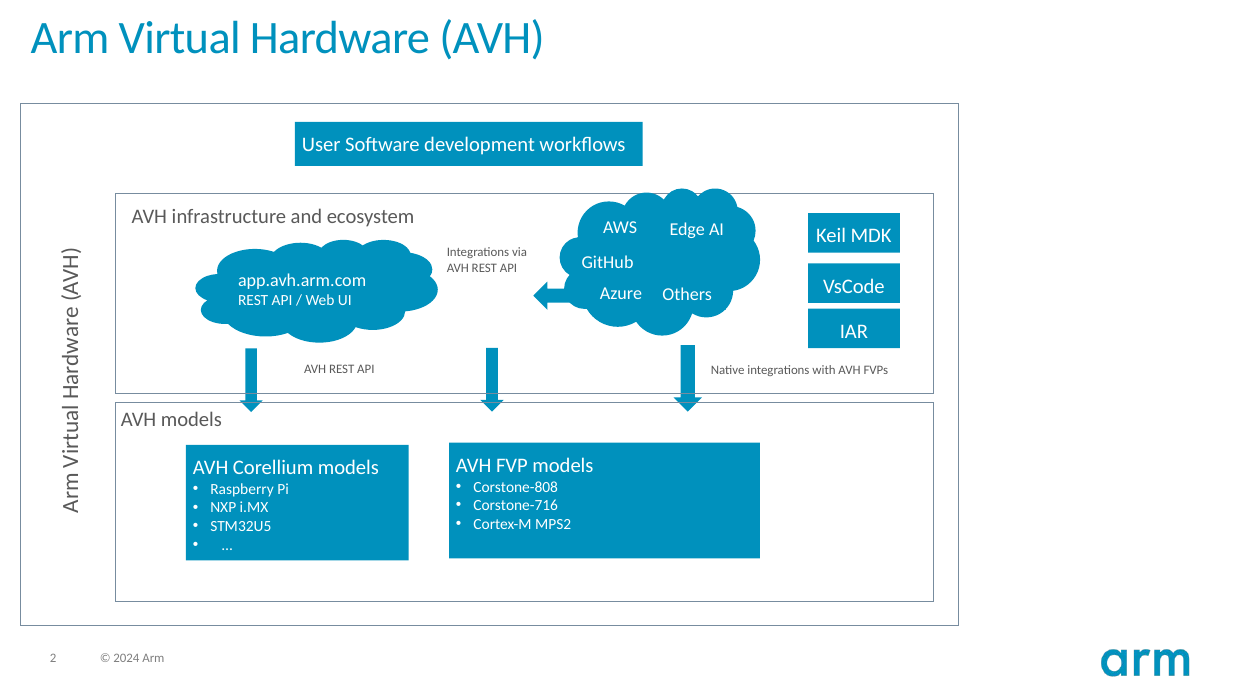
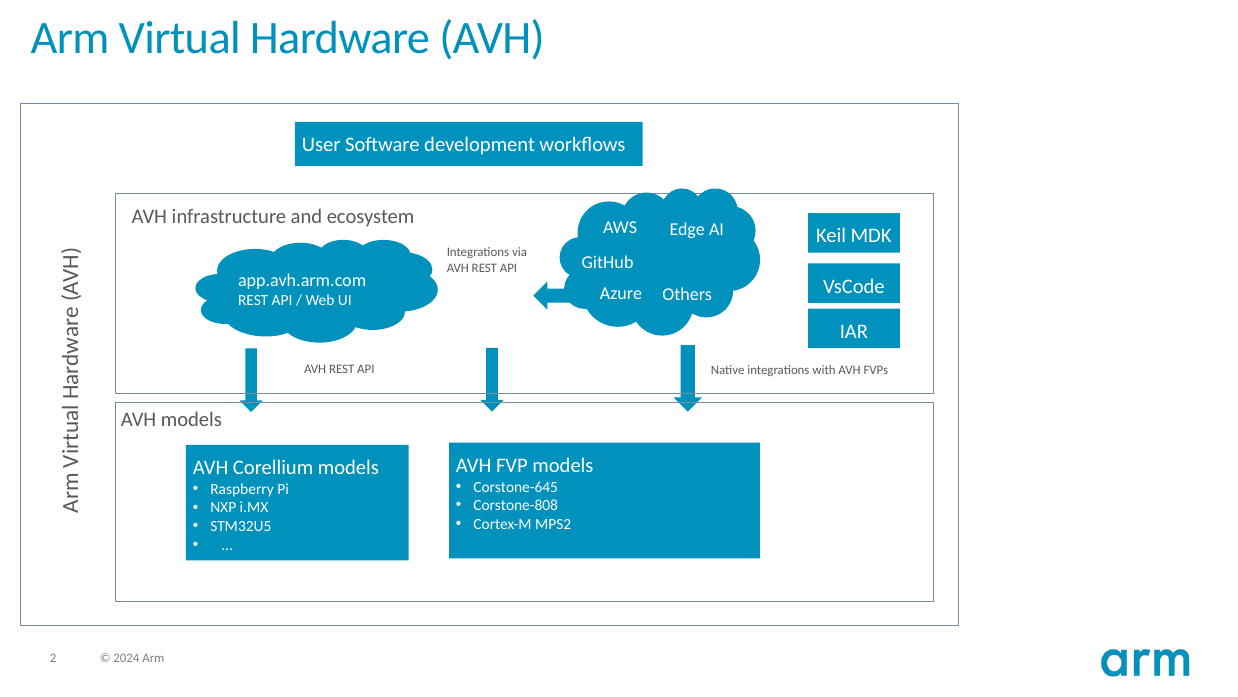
Corstone-808: Corstone-808 -> Corstone-645
Corstone-716: Corstone-716 -> Corstone-808
